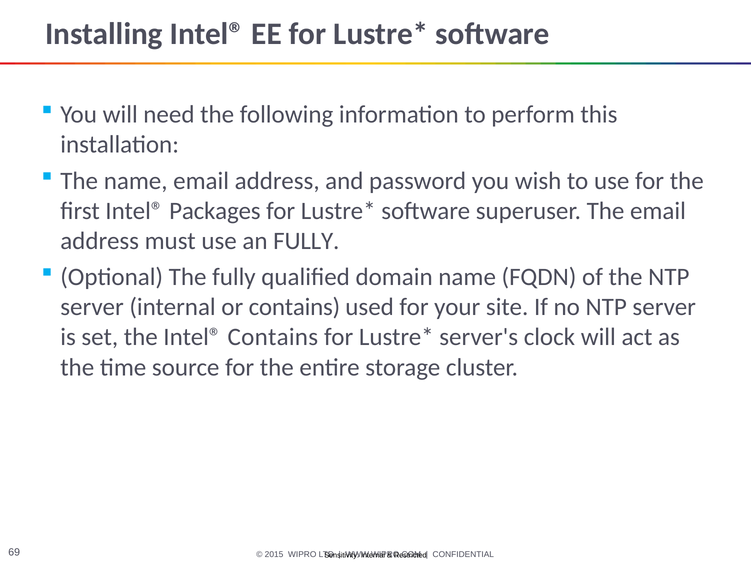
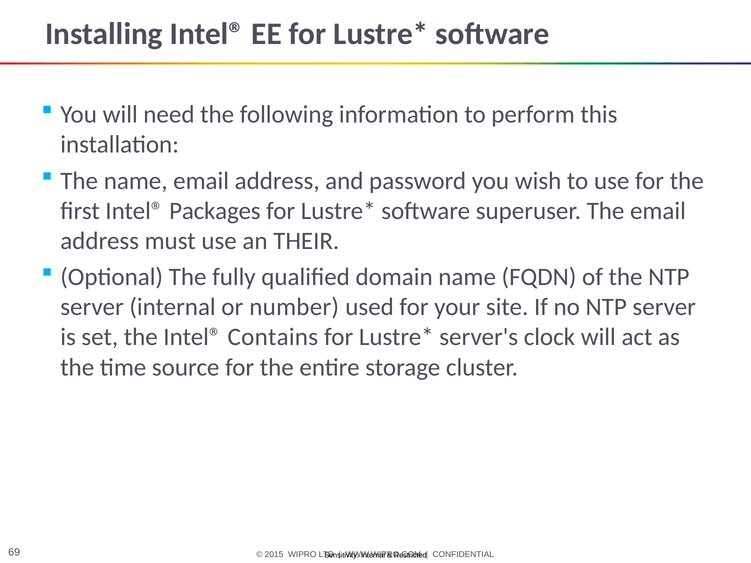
an FULLY: FULLY -> THEIR
or contains: contains -> number
